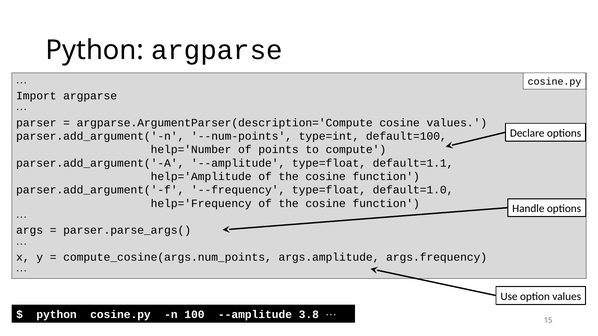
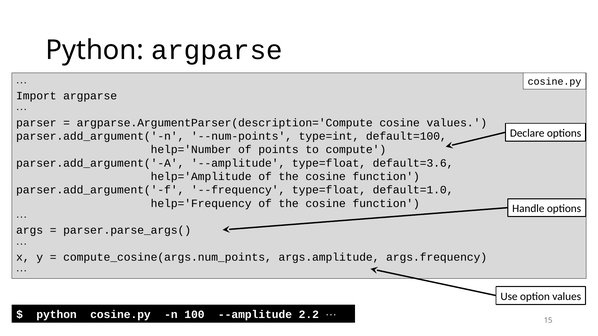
default=1.1: default=1.1 -> default=3.6
3.8: 3.8 -> 2.2
